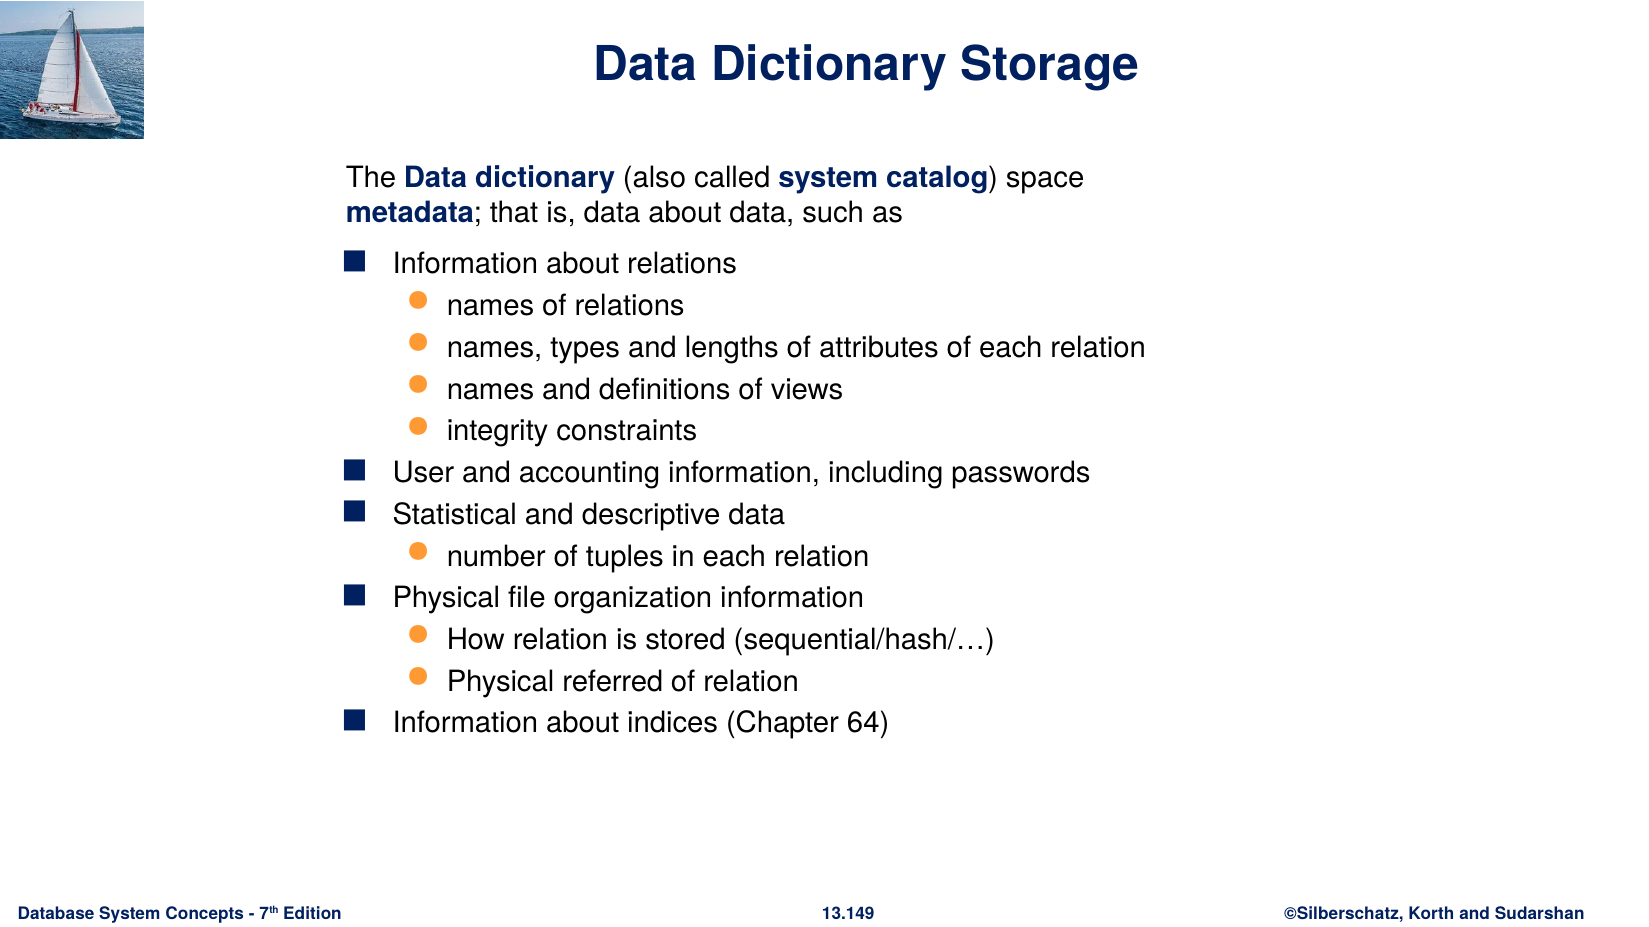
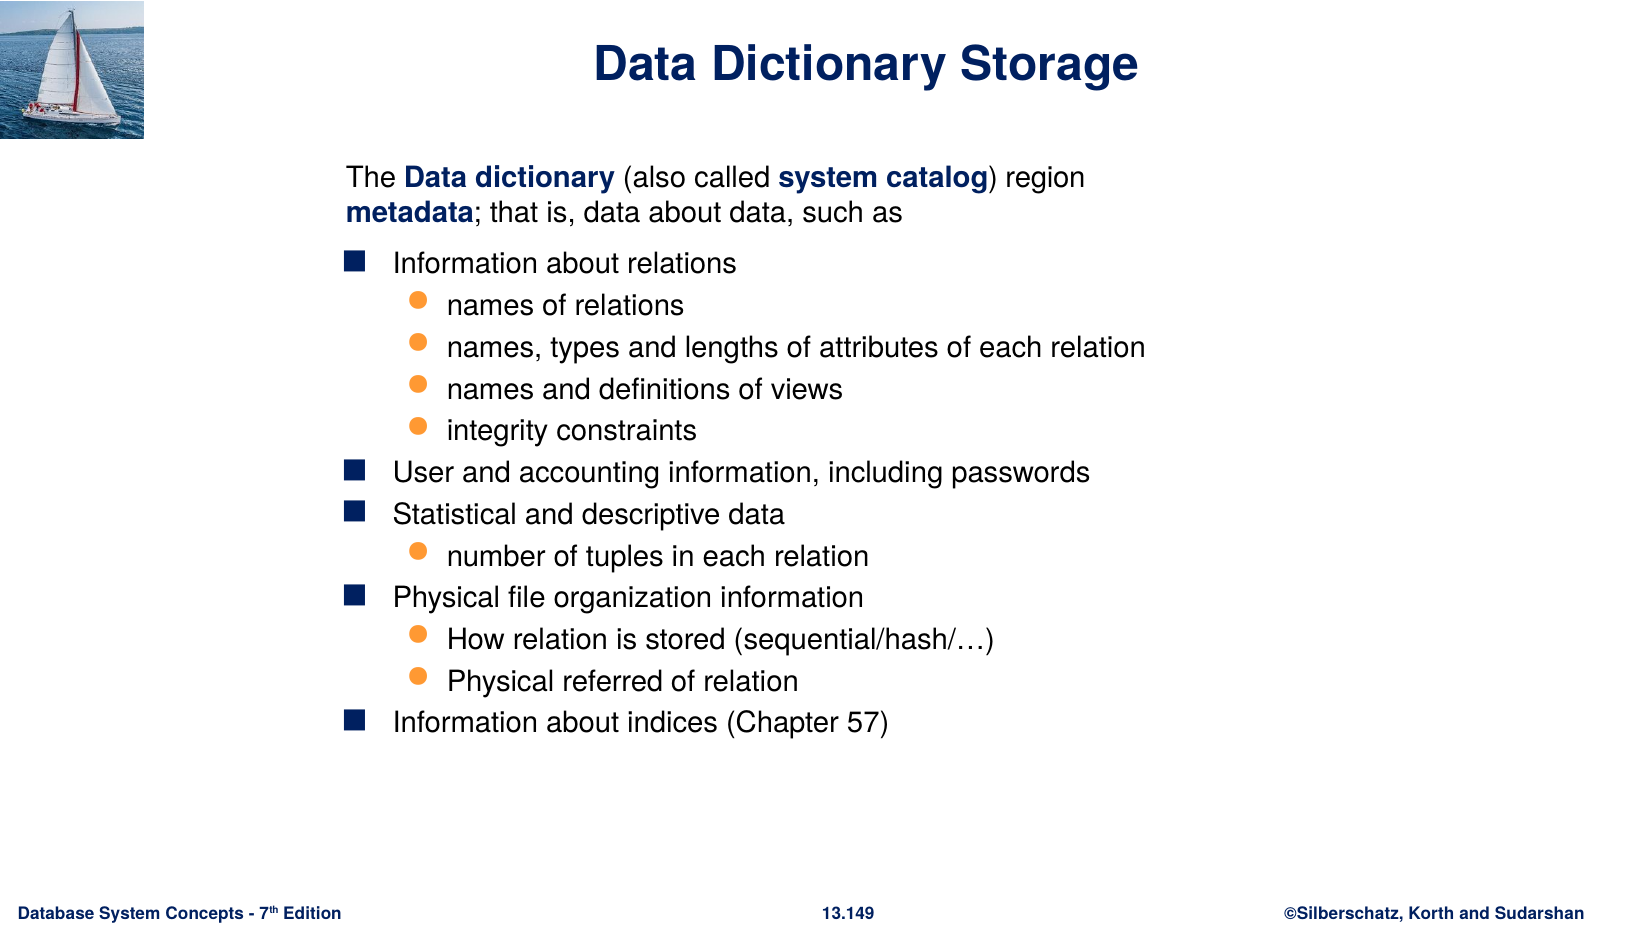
space: space -> region
64: 64 -> 57
